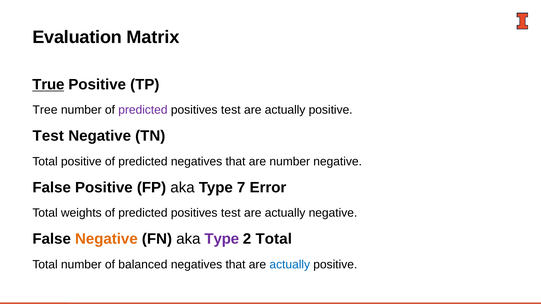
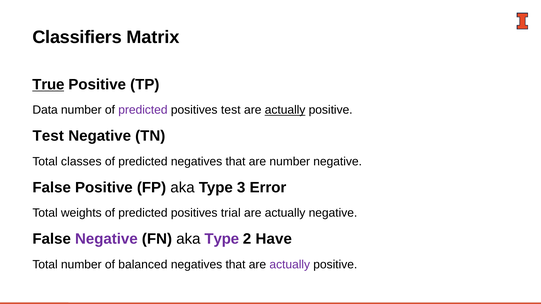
Evaluation: Evaluation -> Classifiers
Tree: Tree -> Data
actually at (285, 110) underline: none -> present
Total positive: positive -> classes
7: 7 -> 3
test at (231, 213): test -> trial
Negative at (106, 239) colour: orange -> purple
2 Total: Total -> Have
actually at (290, 265) colour: blue -> purple
